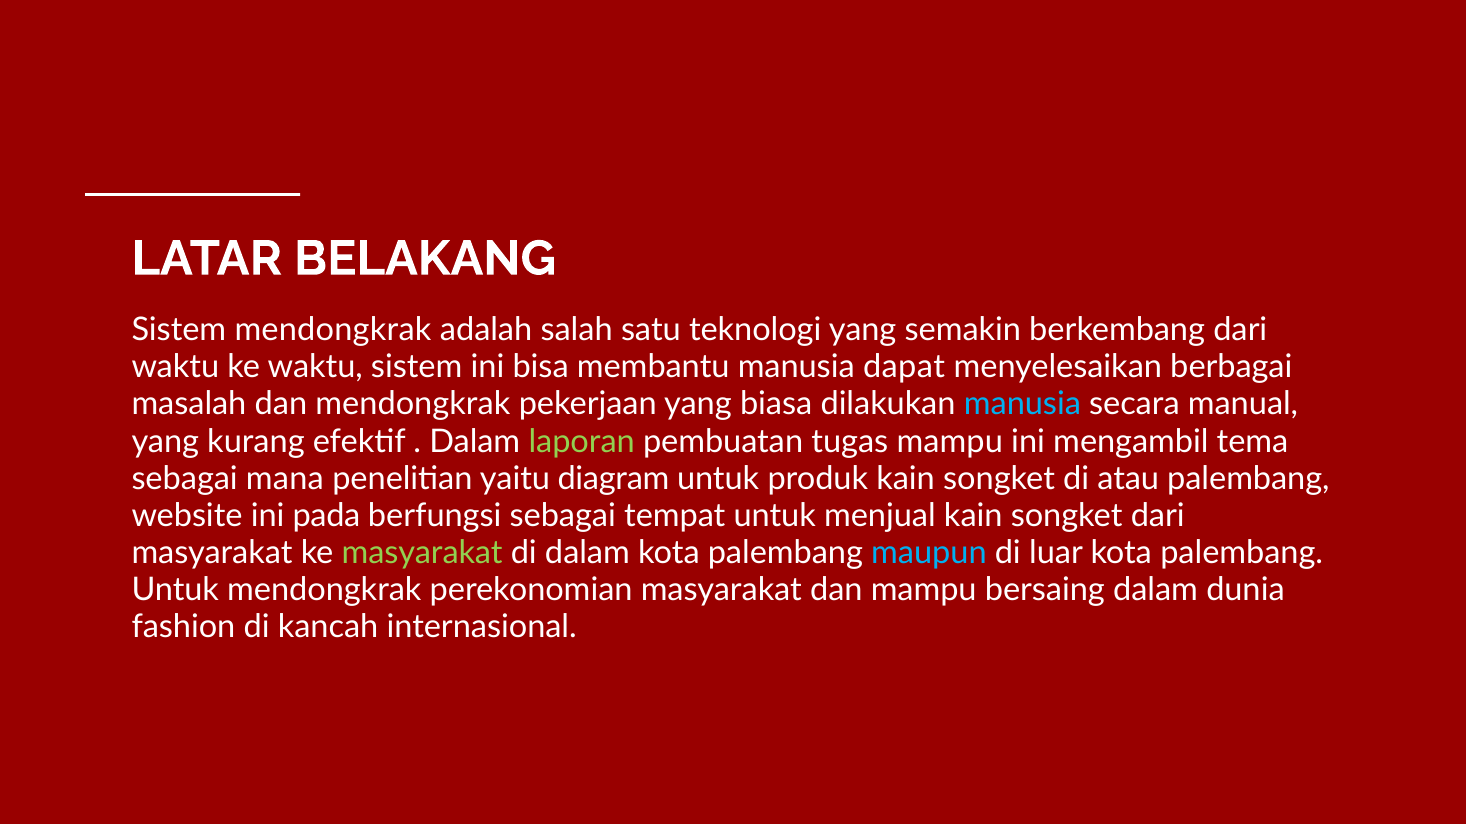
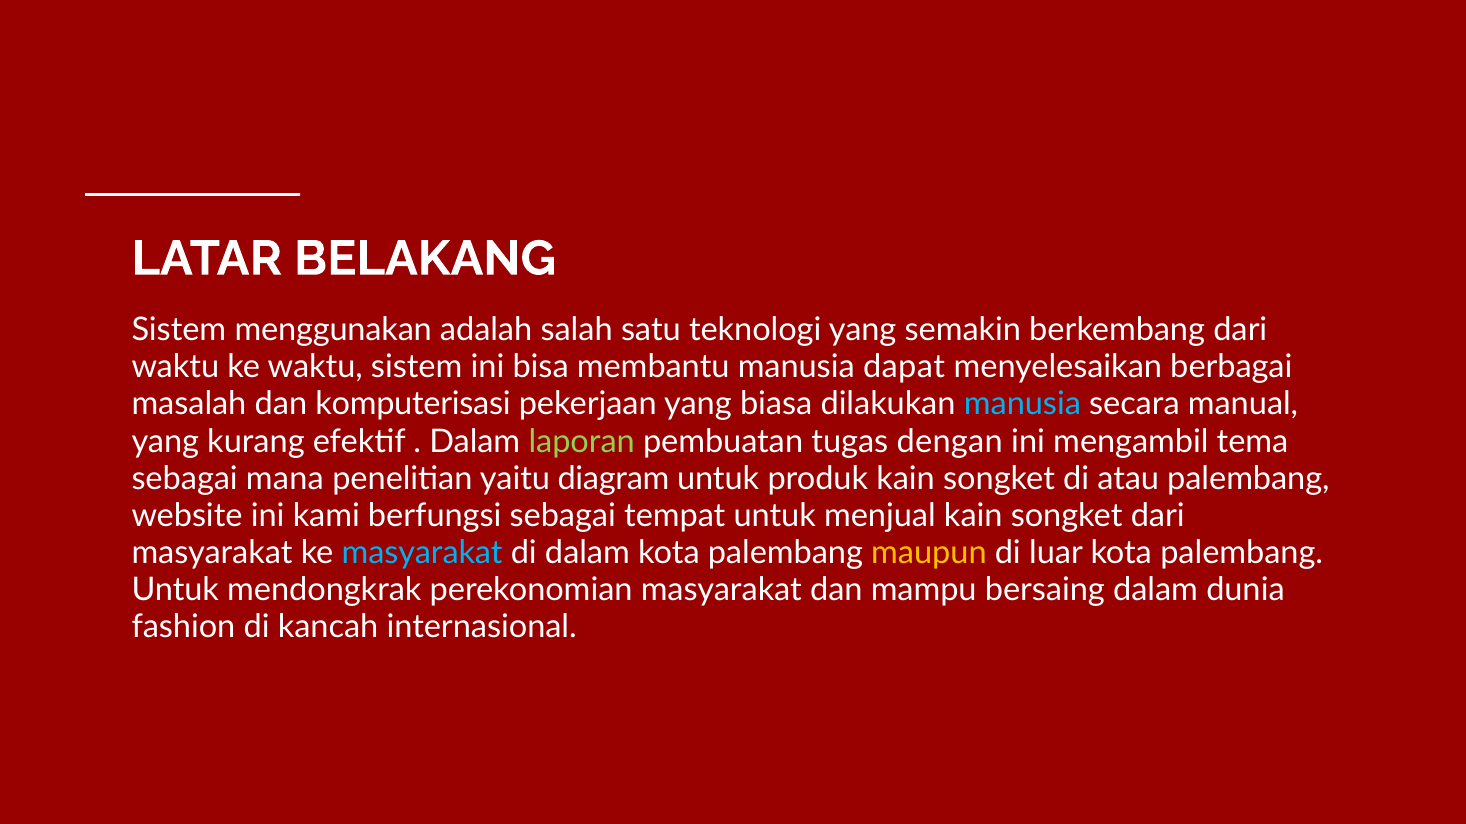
Sistem mendongkrak: mendongkrak -> menggunakan
dan mendongkrak: mendongkrak -> komputerisasi
tugas mampu: mampu -> dengan
pada: pada -> kami
masyarakat at (422, 553) colour: light green -> light blue
maupun colour: light blue -> yellow
